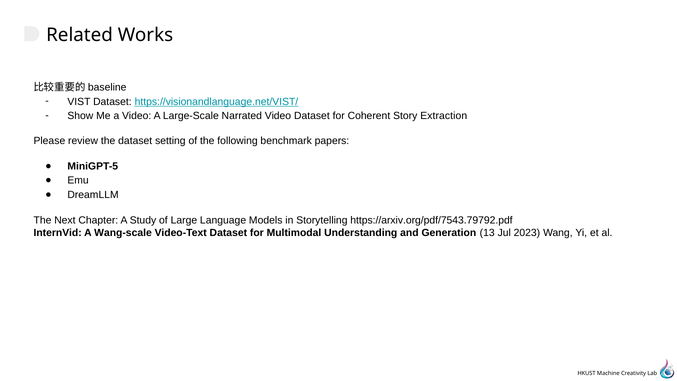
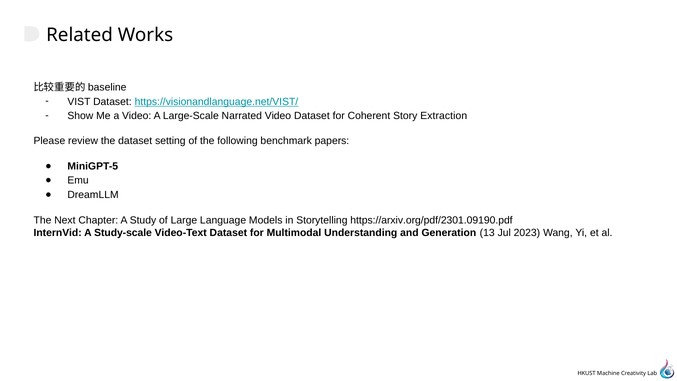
https://arxiv.org/pdf/7543.79792.pdf: https://arxiv.org/pdf/7543.79792.pdf -> https://arxiv.org/pdf/2301.09190.pdf
Wang-scale: Wang-scale -> Study-scale
